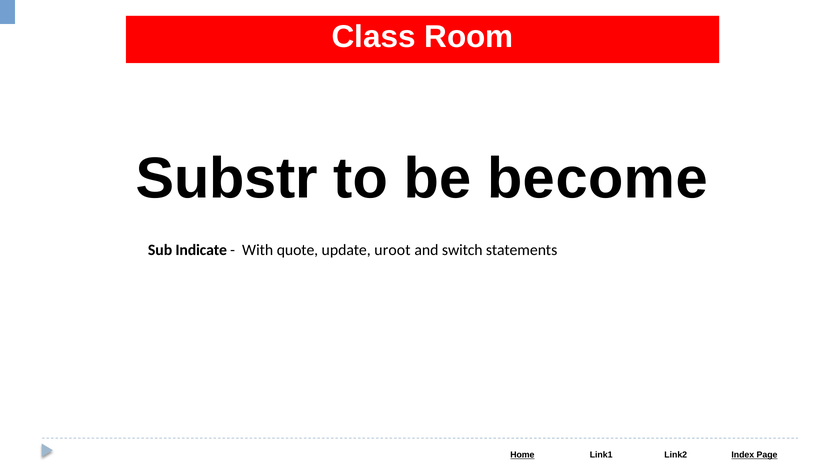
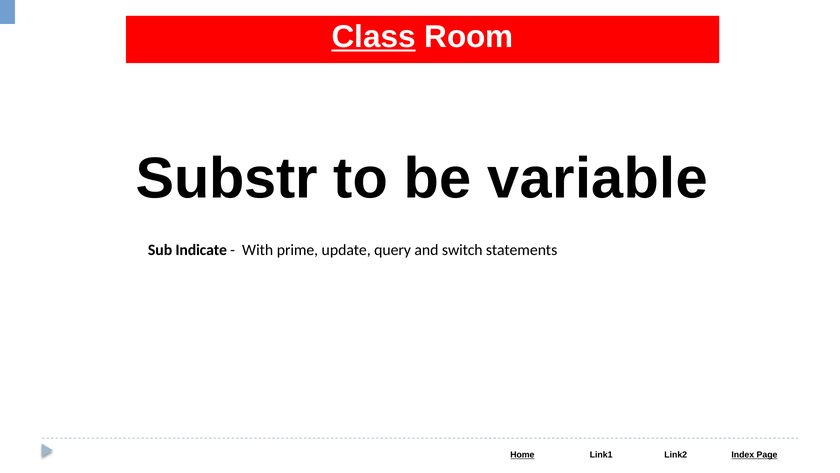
Class underline: none -> present
become: become -> variable
quote: quote -> prime
uroot: uroot -> query
